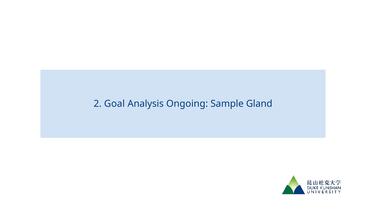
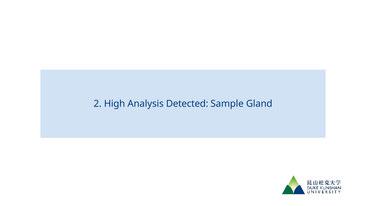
Goal: Goal -> High
Ongoing: Ongoing -> Detected
